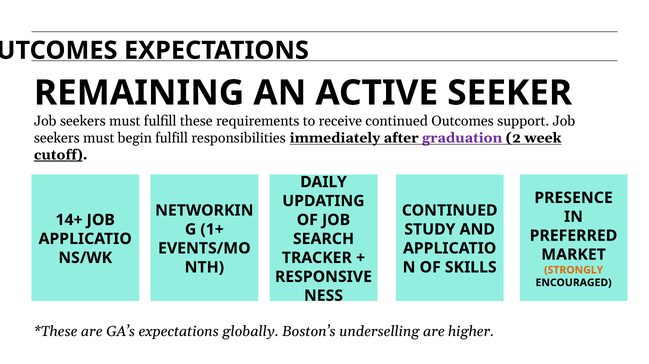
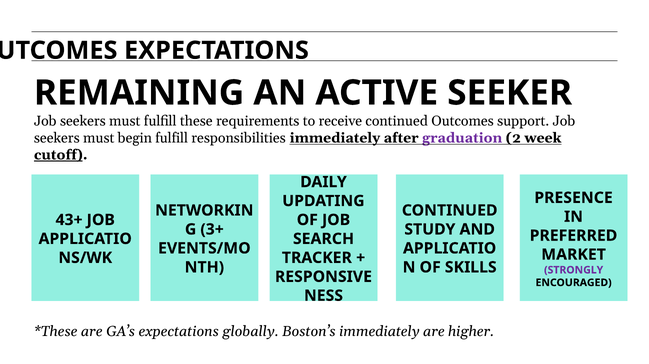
14+: 14+ -> 43+
1+: 1+ -> 3+
STRONGLY colour: orange -> purple
Boston’s underselling: underselling -> immediately
